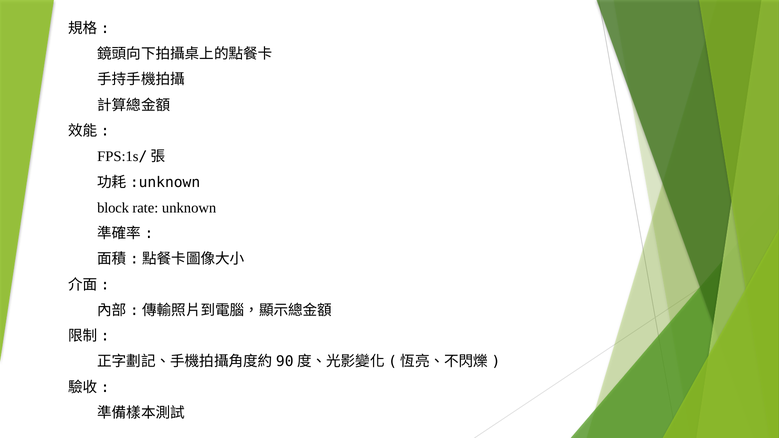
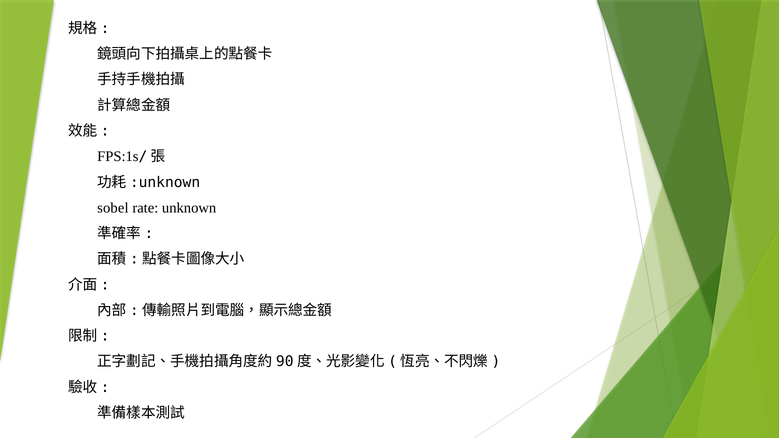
block: block -> sobel
